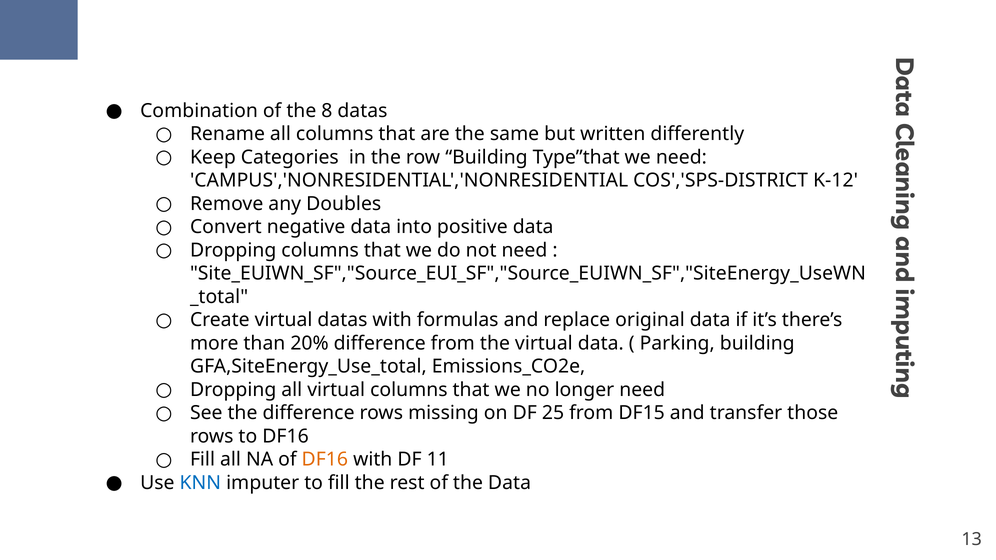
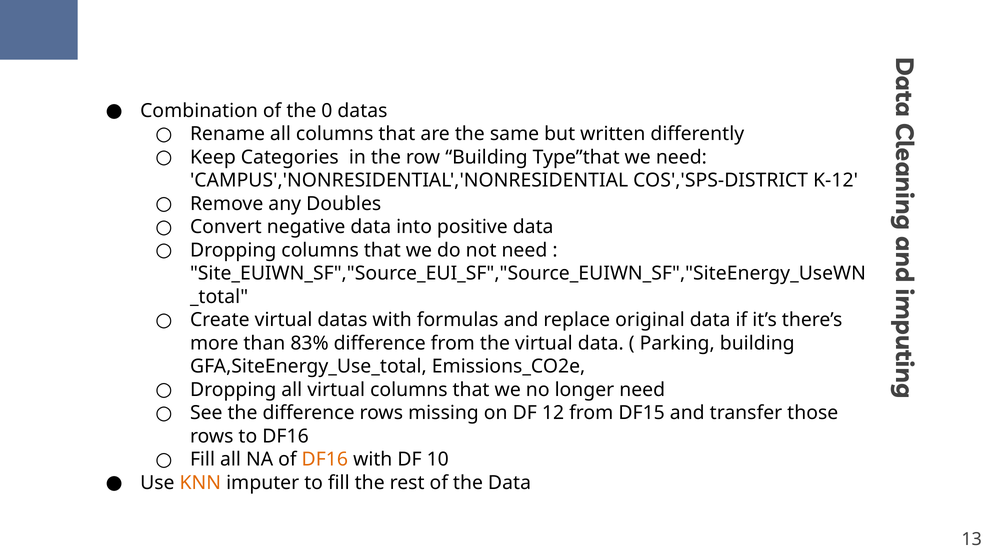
8: 8 -> 0
20%: 20% -> 83%
25: 25 -> 12
11: 11 -> 10
KNN colour: blue -> orange
